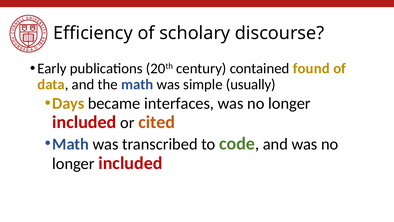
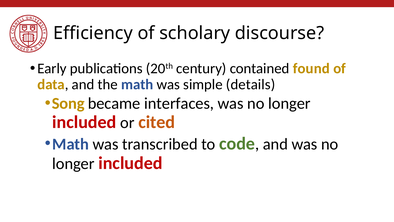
usually: usually -> details
Days: Days -> Song
